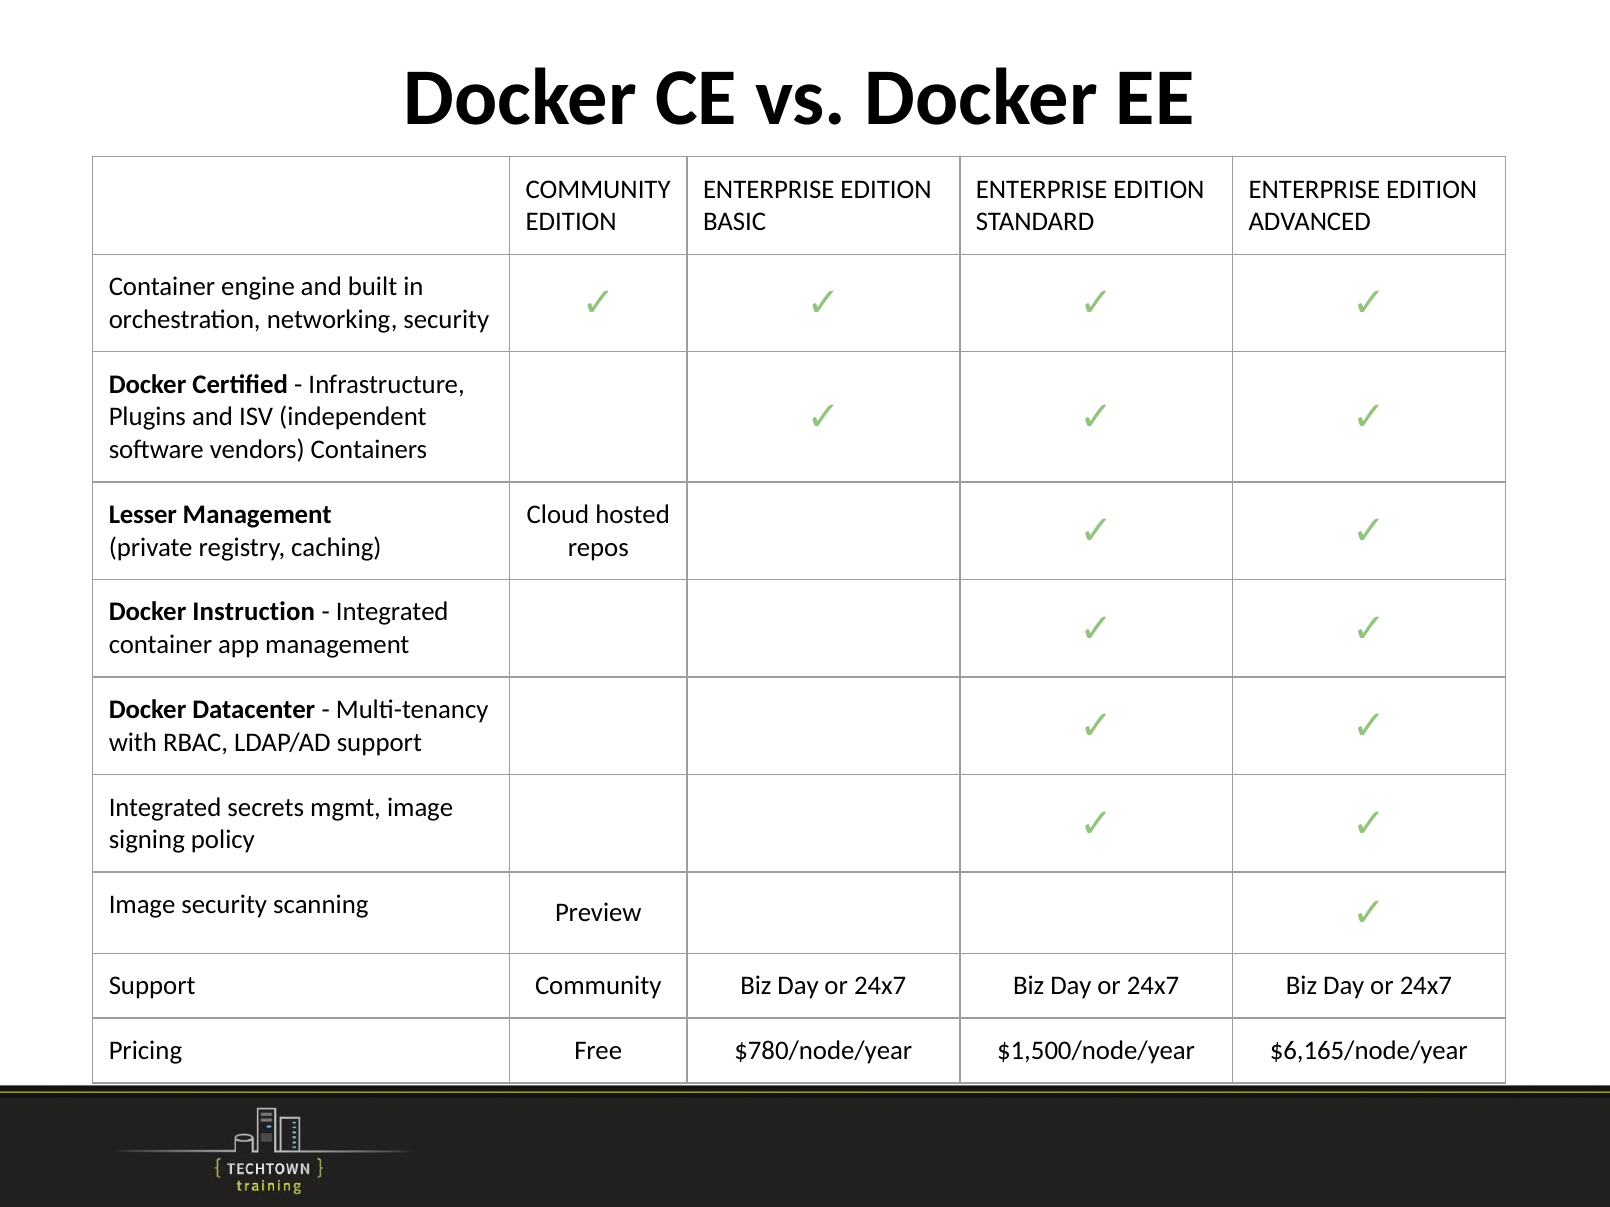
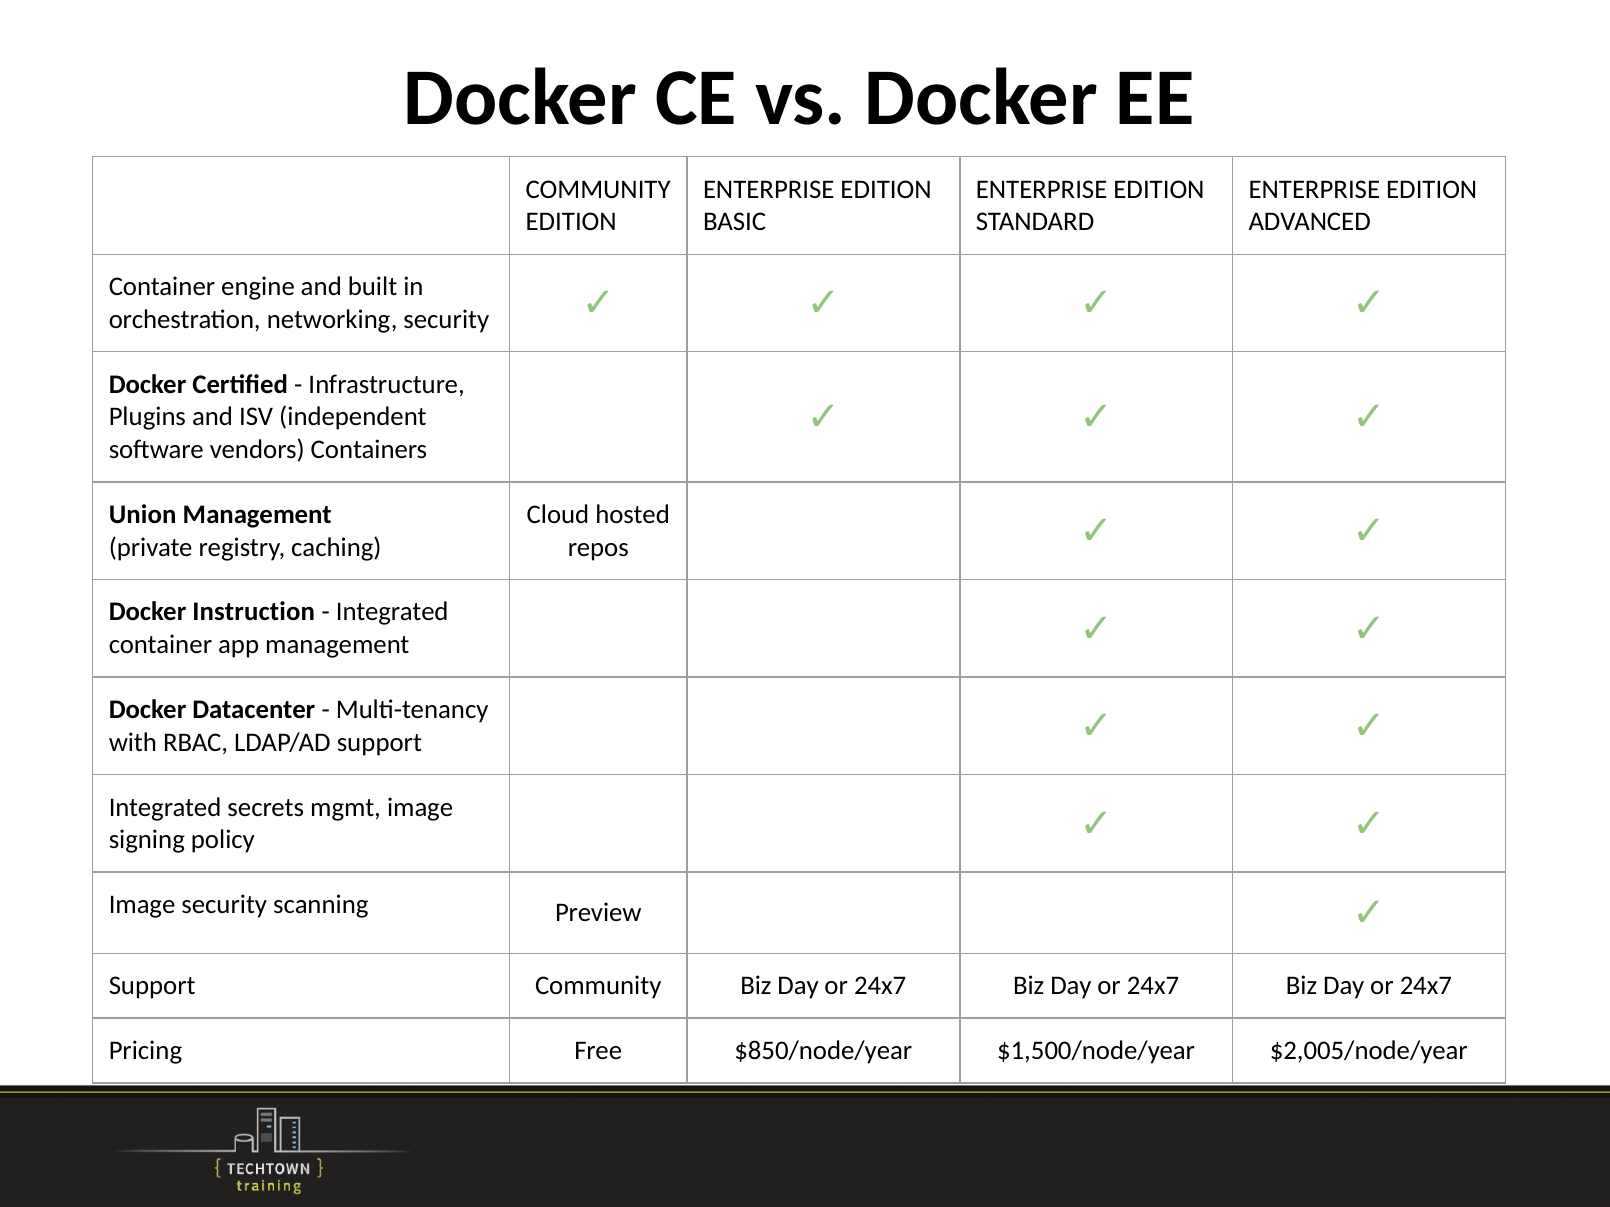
Lesser: Lesser -> Union
$780/node/year: $780/node/year -> $850/node/year
$6,165/node/year: $6,165/node/year -> $2,005/node/year
